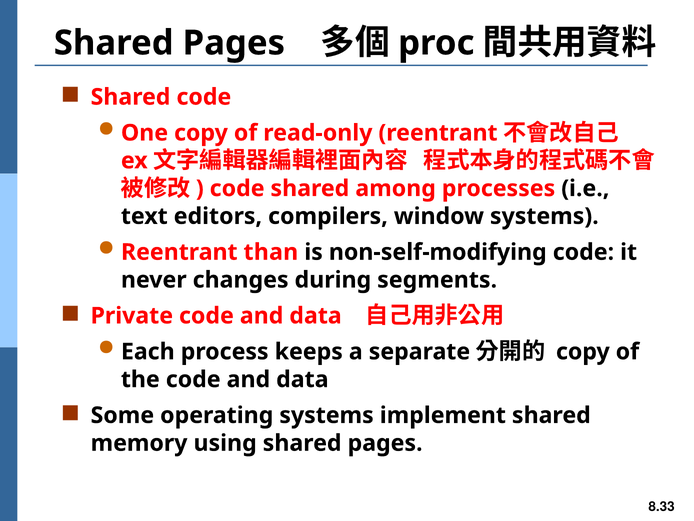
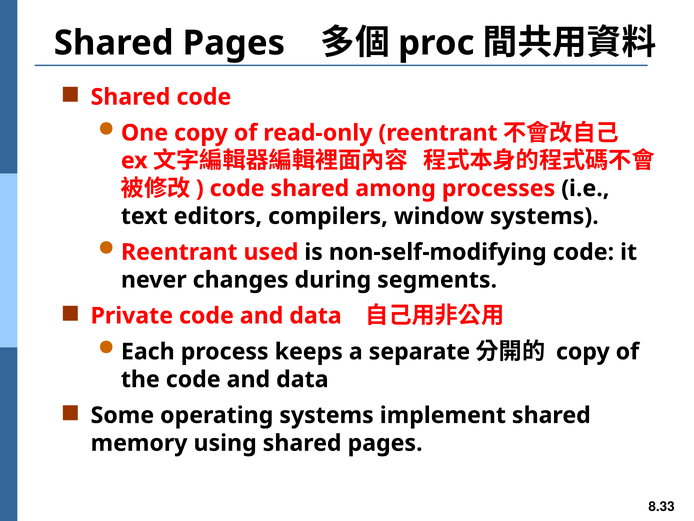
than: than -> used
